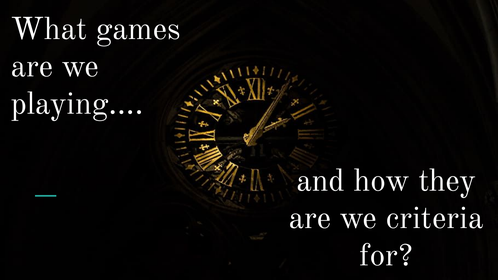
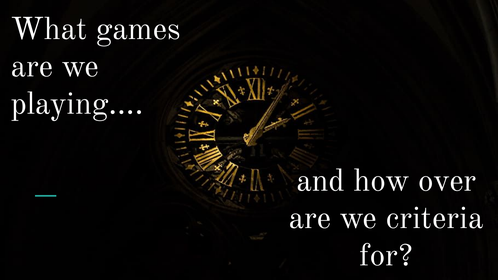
they: they -> over
